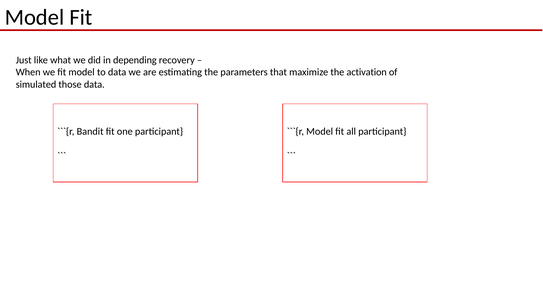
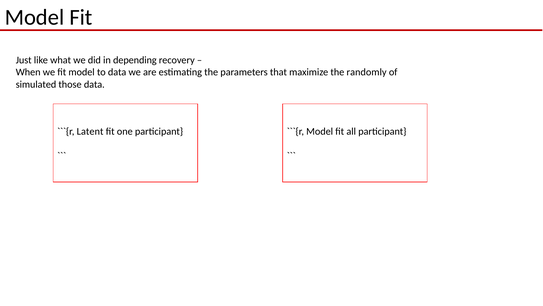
activation: activation -> randomly
Bandit: Bandit -> Latent
